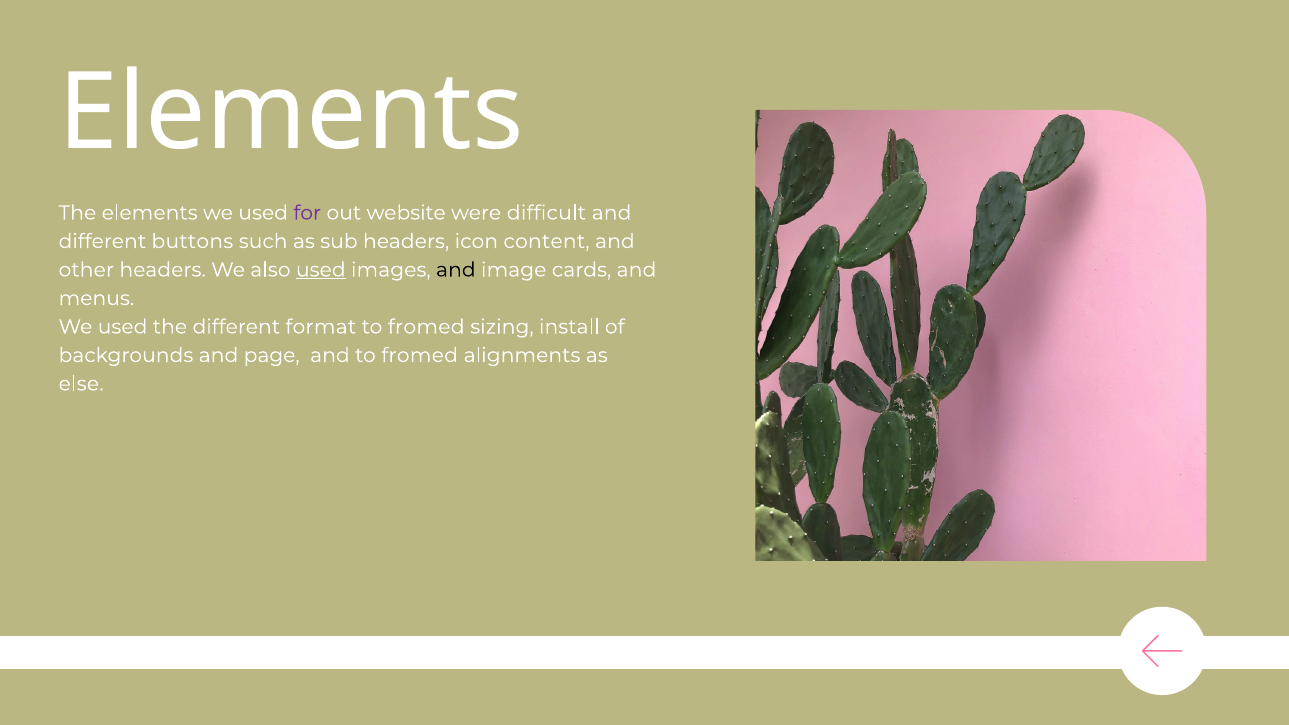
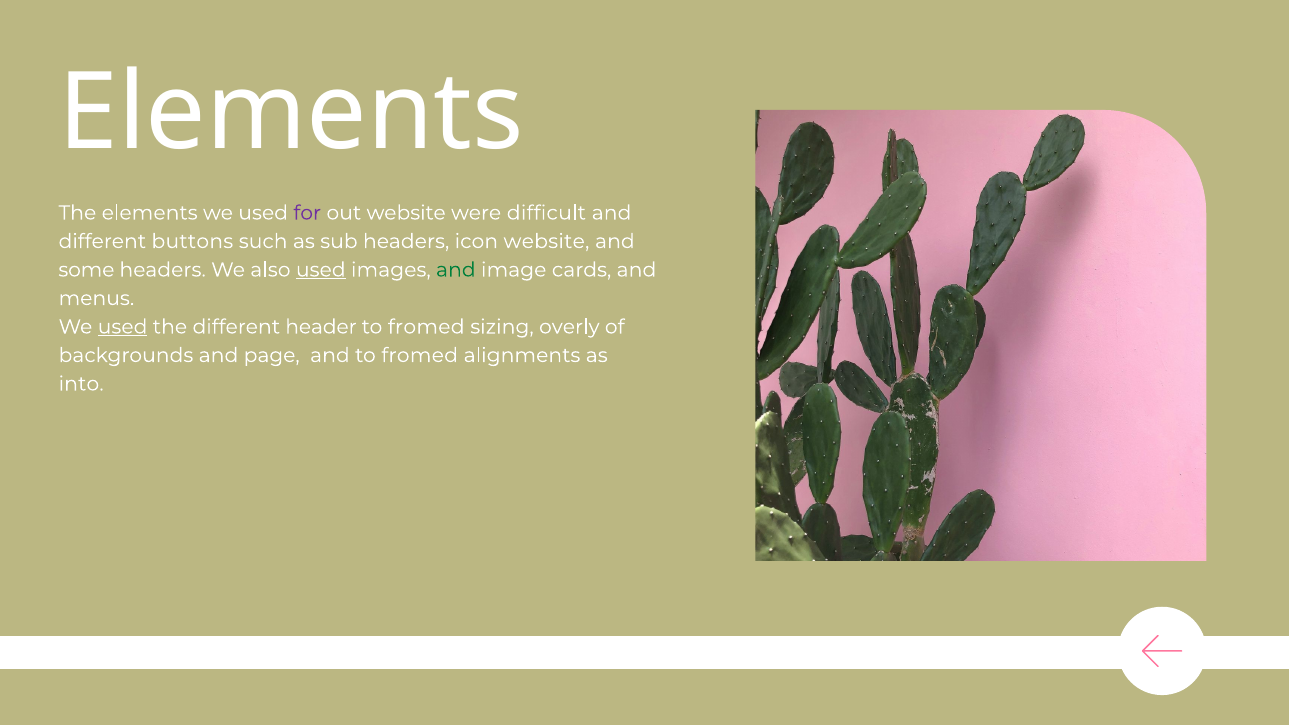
icon content: content -> website
other: other -> some
and at (456, 270) colour: black -> green
used at (123, 327) underline: none -> present
format: format -> header
install: install -> overly
else: else -> into
